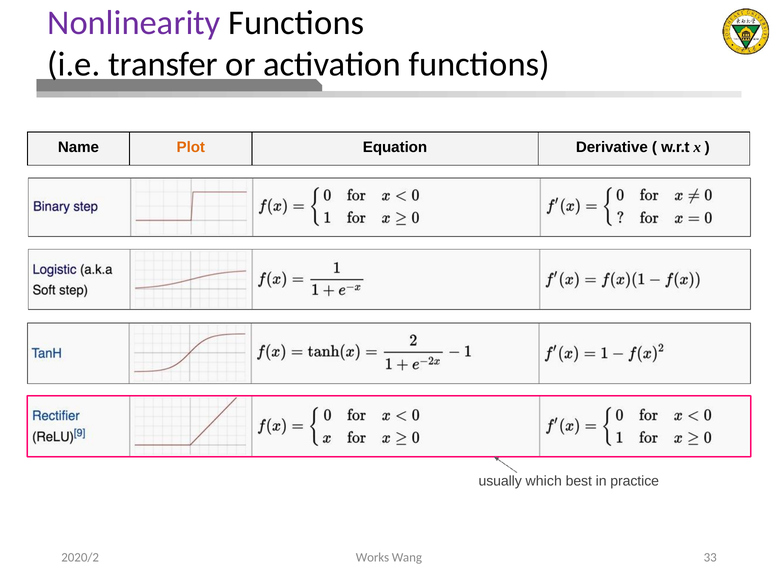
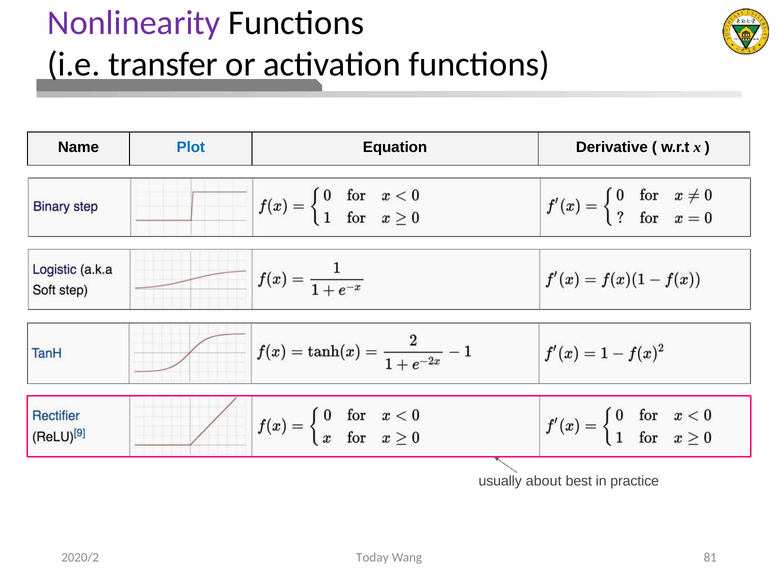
Plot colour: orange -> blue
which: which -> about
Works: Works -> Today
33: 33 -> 81
